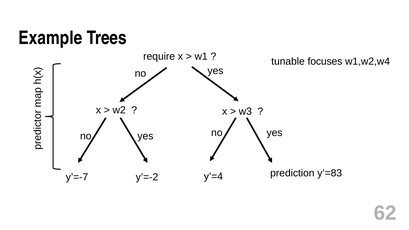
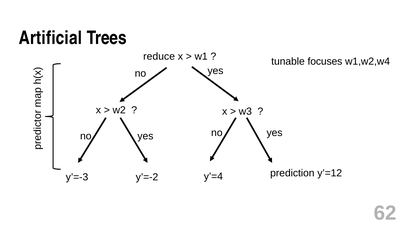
Example: Example -> Artificial
require: require -> reduce
y’=83: y’=83 -> y’=12
y’=-7: y’=-7 -> y’=-3
